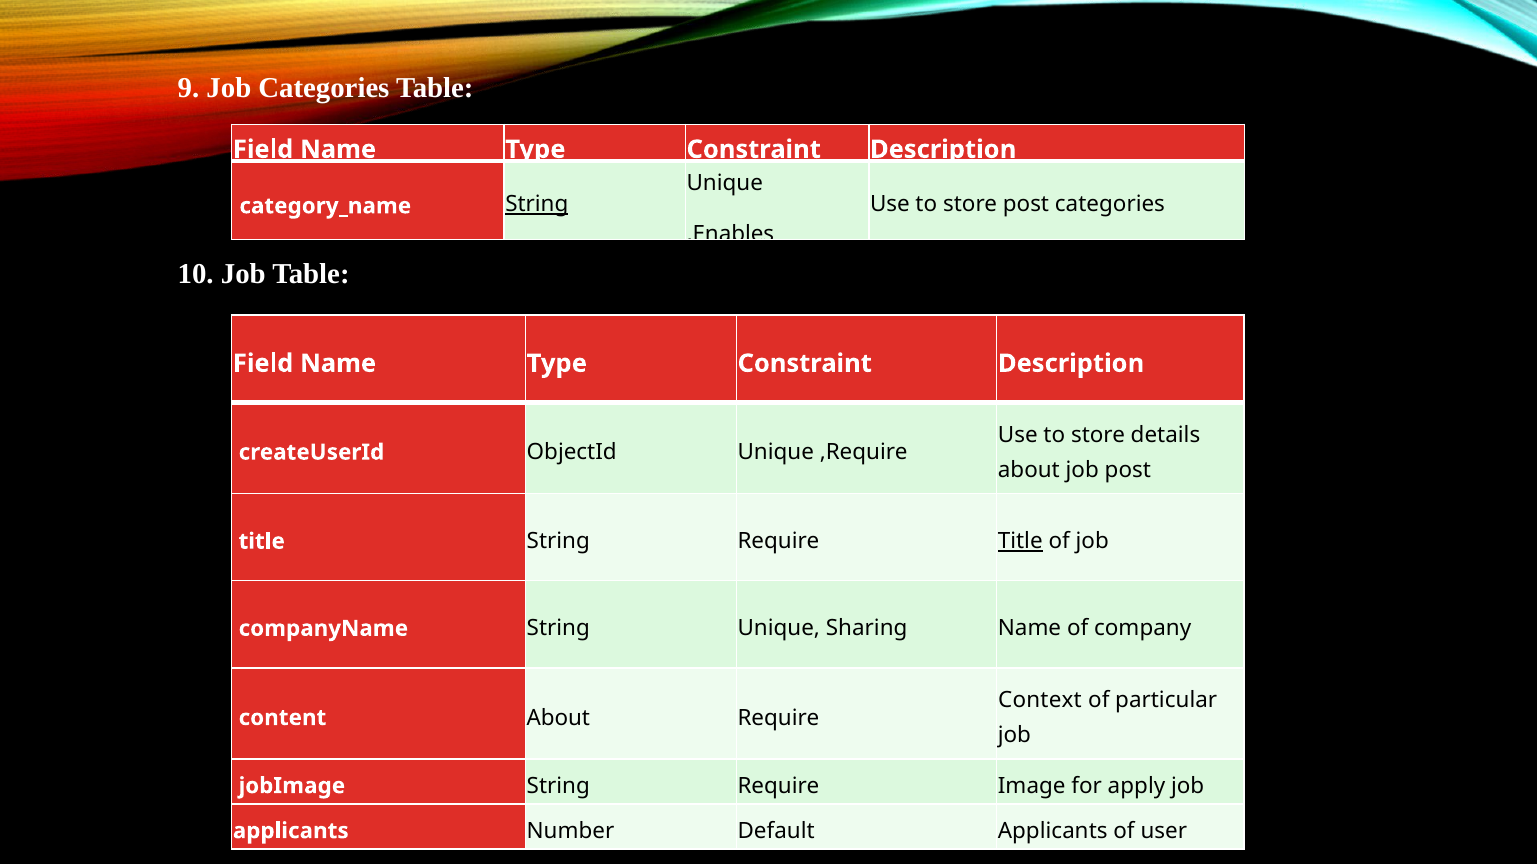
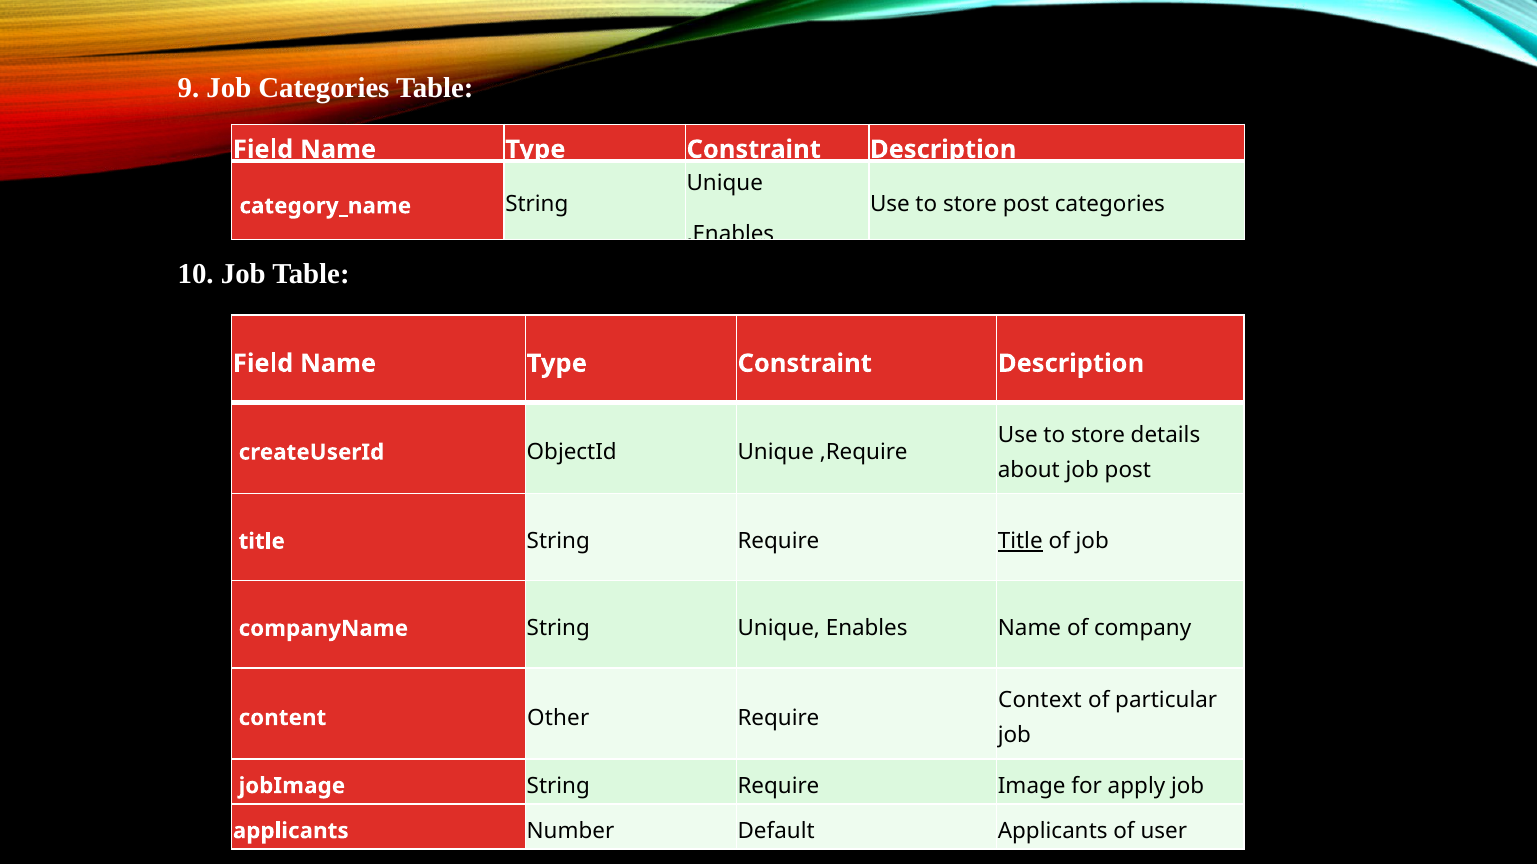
String at (537, 205) underline: present -> none
Sharing: Sharing -> Enables
content About: About -> Other
